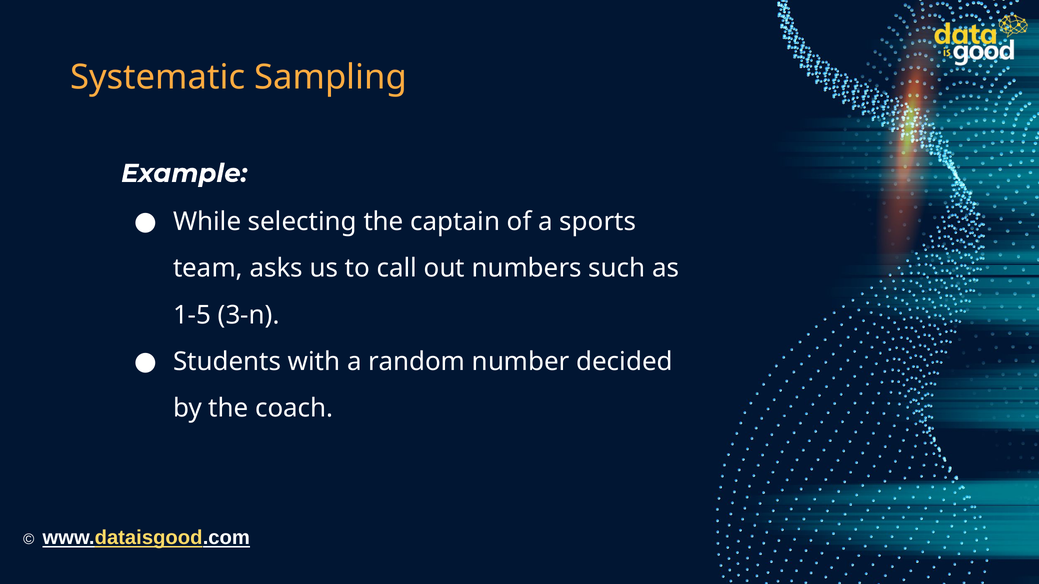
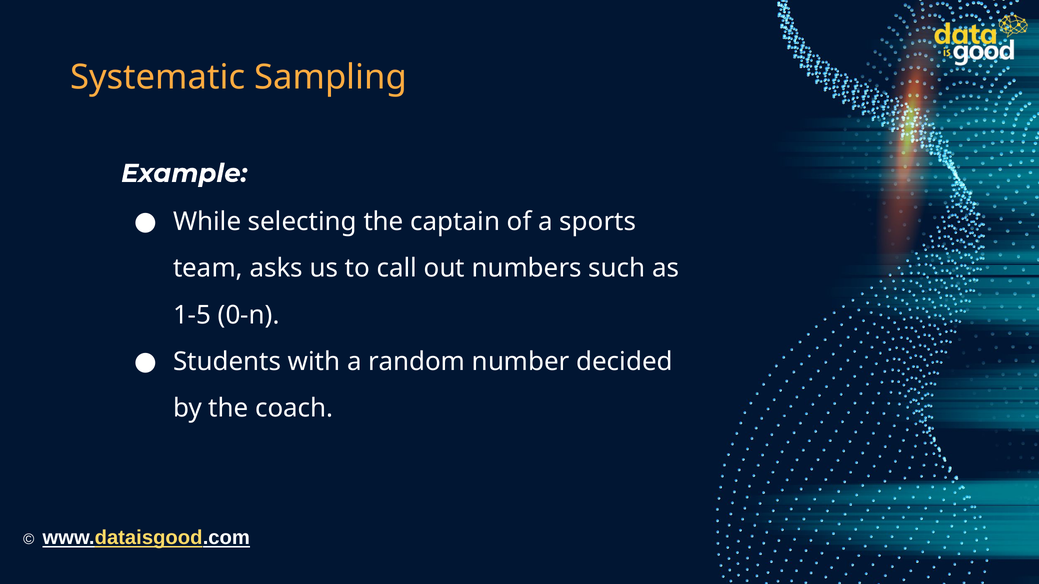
3-n: 3-n -> 0-n
